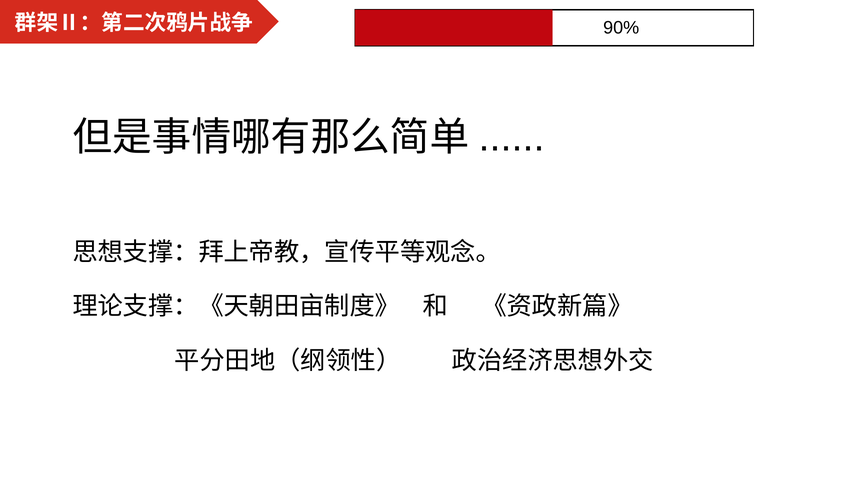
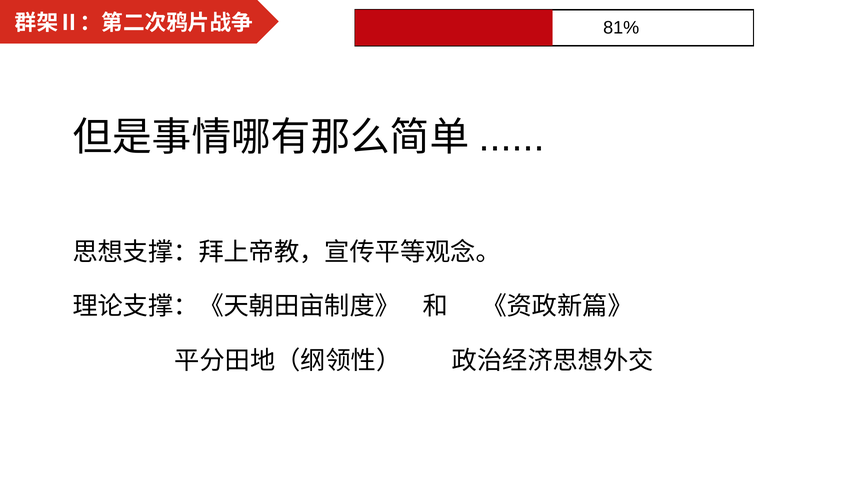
90%: 90% -> 81%
